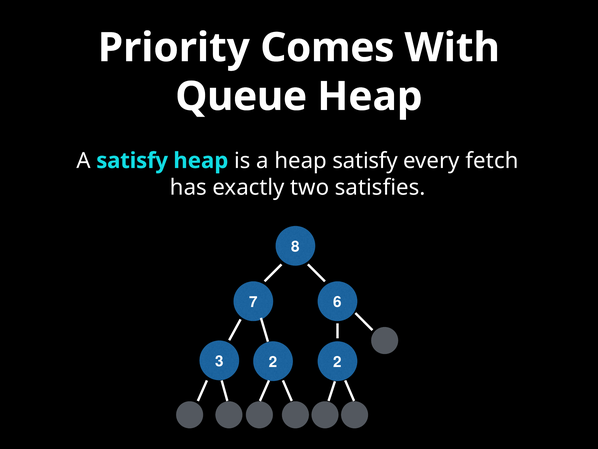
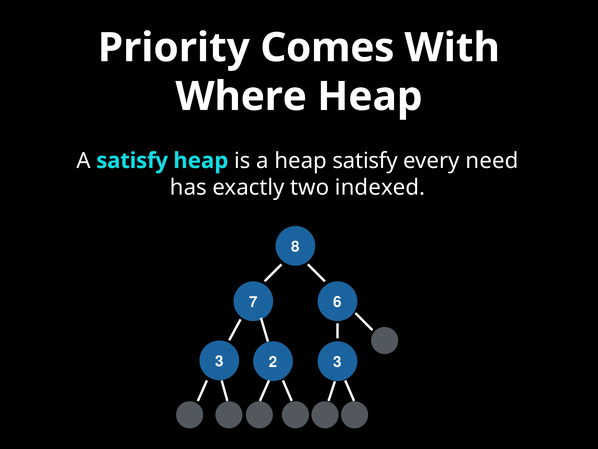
Queue: Queue -> Where
fetch: fetch -> need
satisfies: satisfies -> indexed
2 2: 2 -> 3
